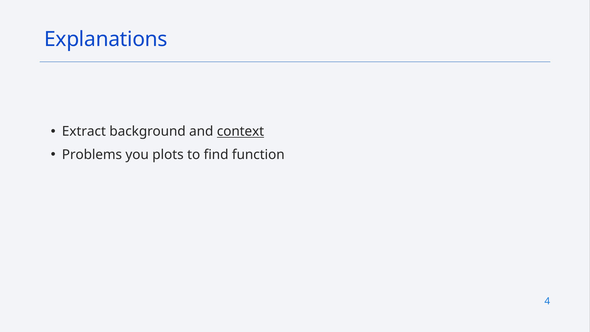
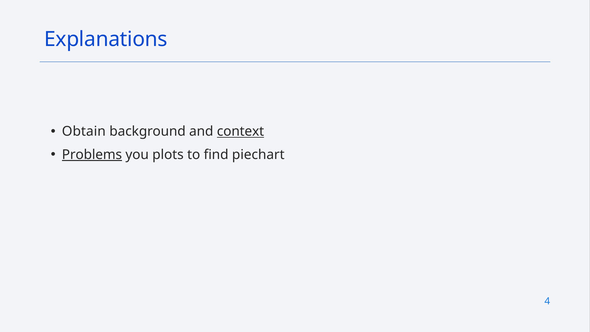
Extract: Extract -> Obtain
Problems underline: none -> present
function: function -> piechart
